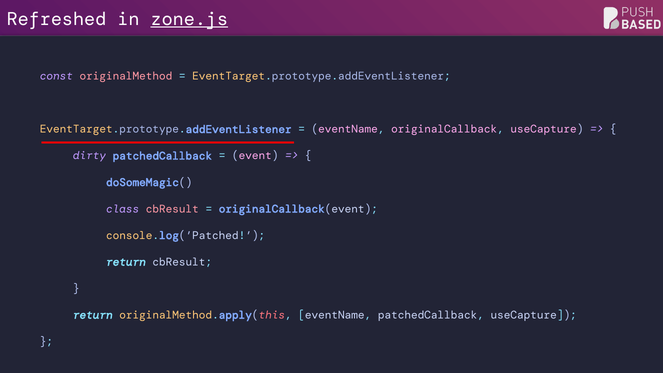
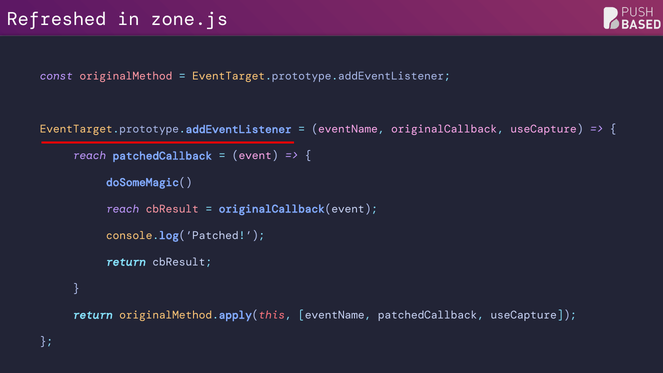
zone.js underline: present -> none
dirty at (89, 156): dirty -> reach
class at (123, 209): class -> reach
